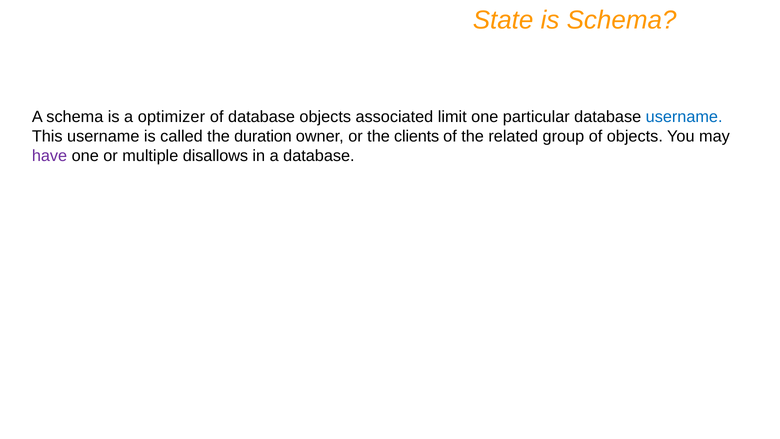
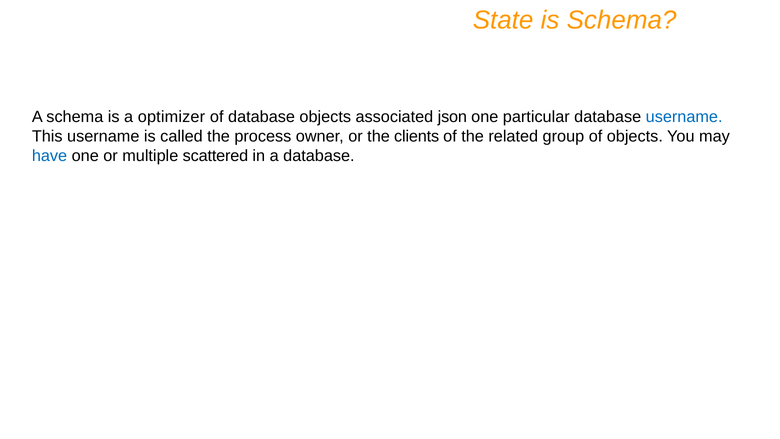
limit: limit -> json
duration: duration -> process
have colour: purple -> blue
disallows: disallows -> scattered
